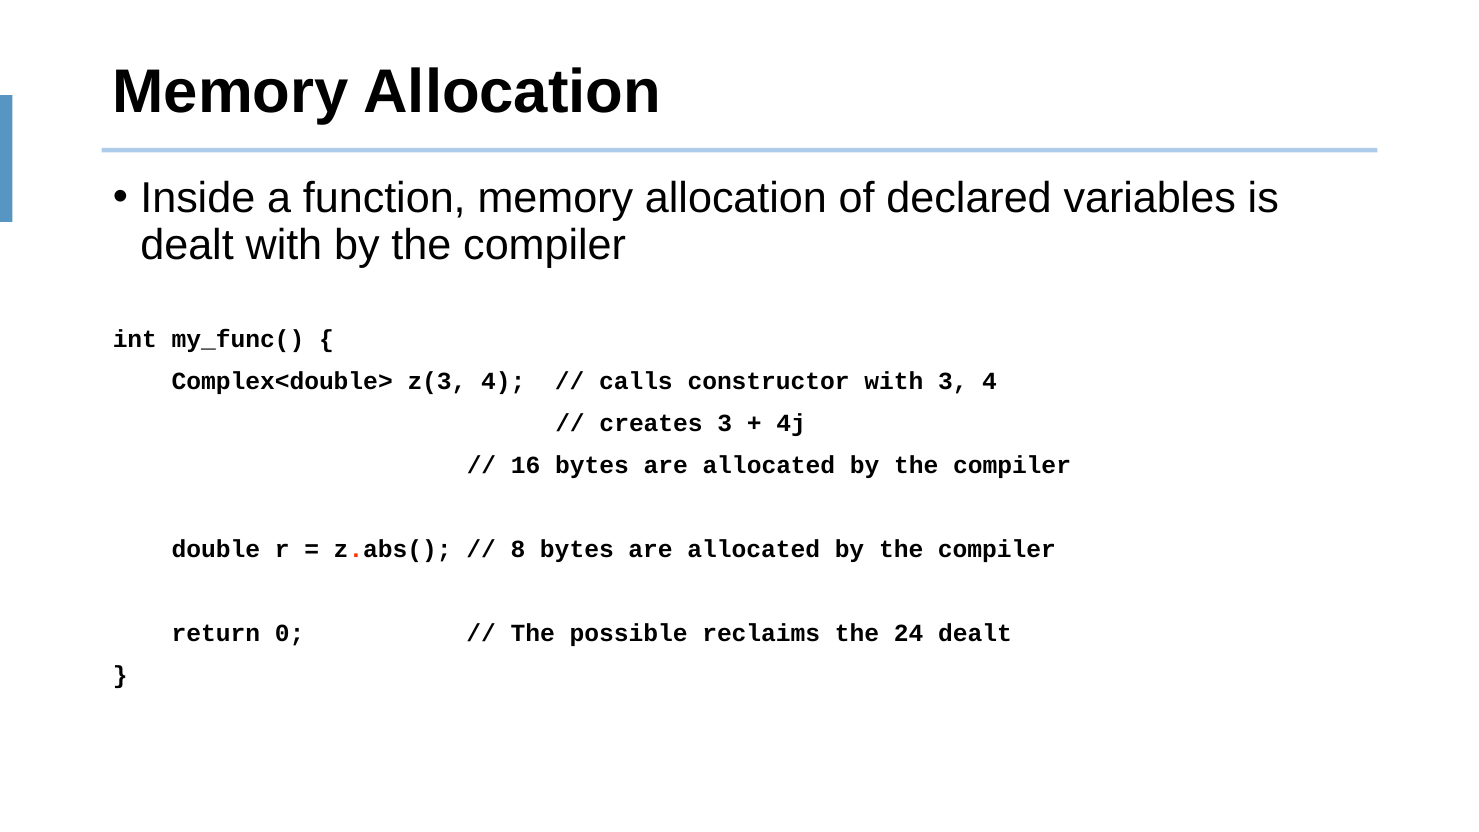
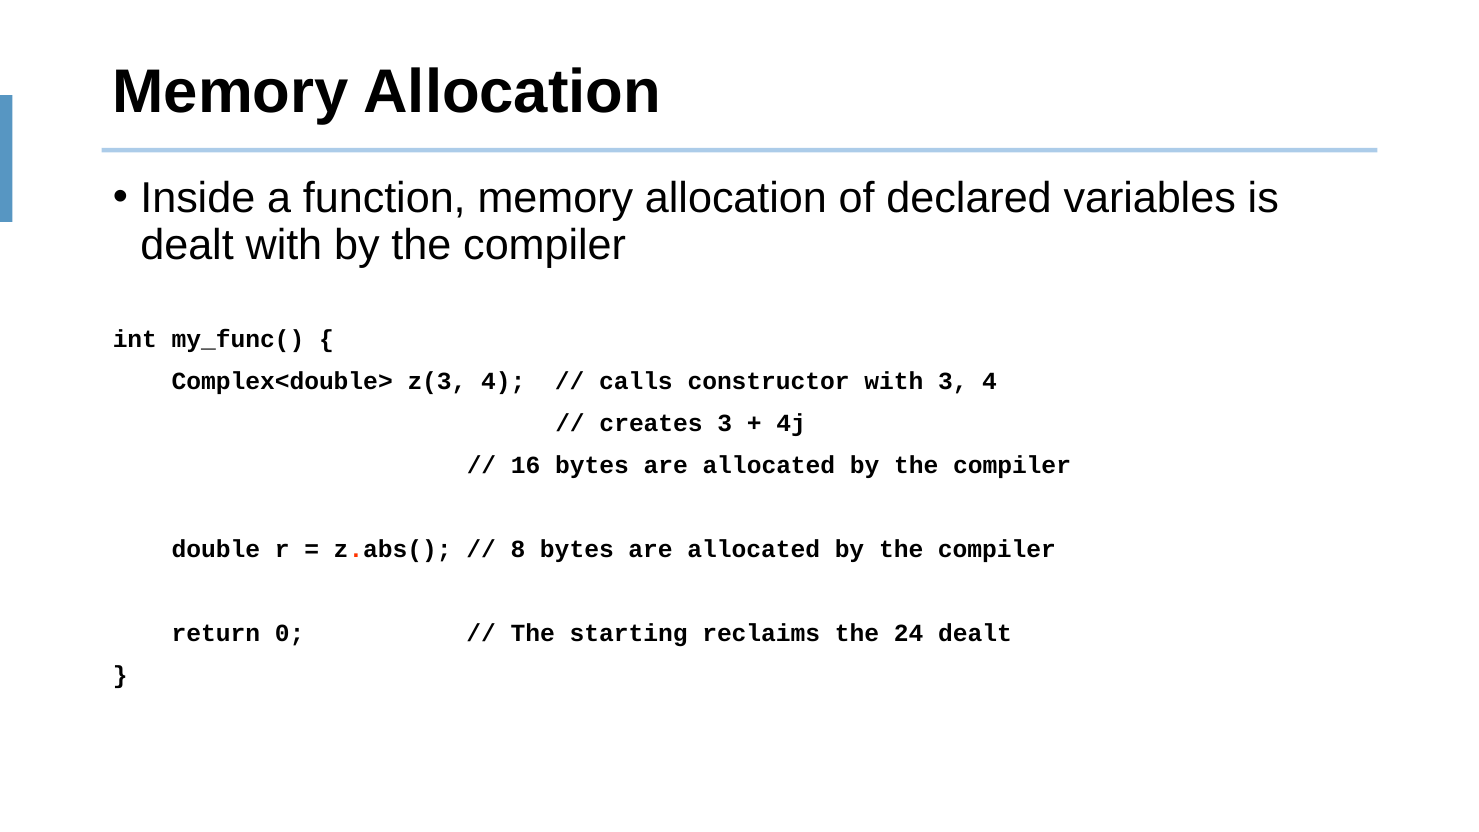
possible: possible -> starting
